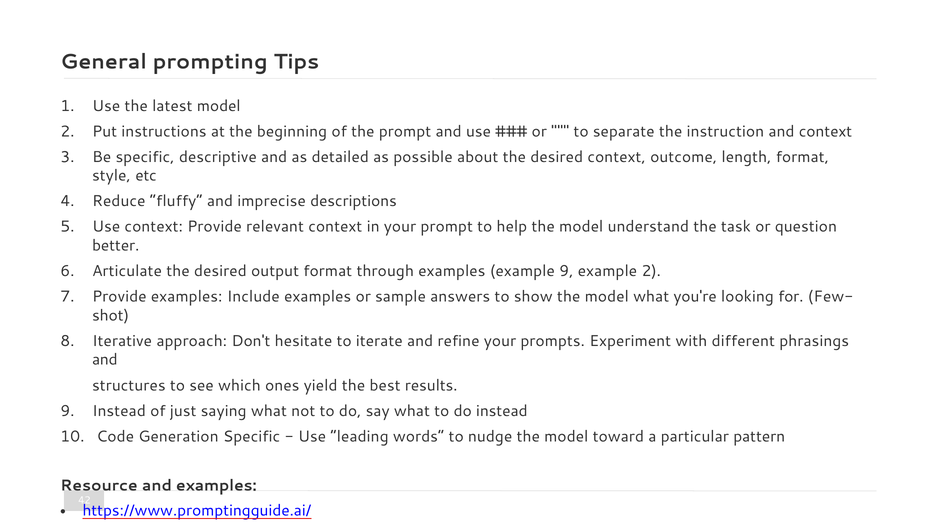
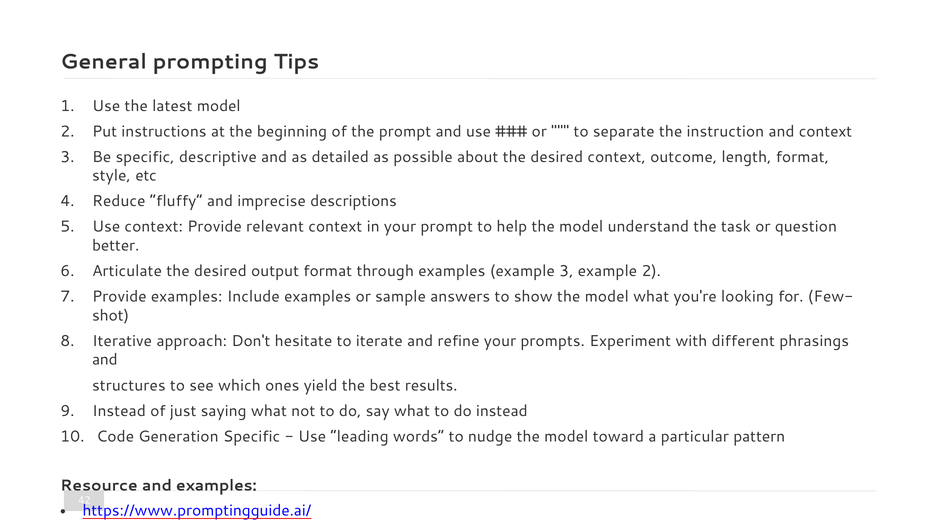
example 9: 9 -> 3
